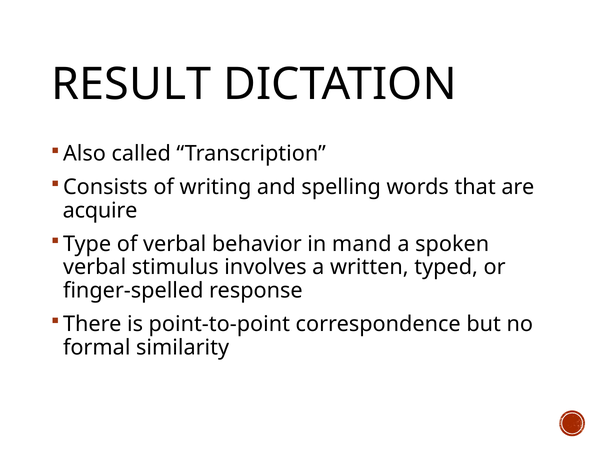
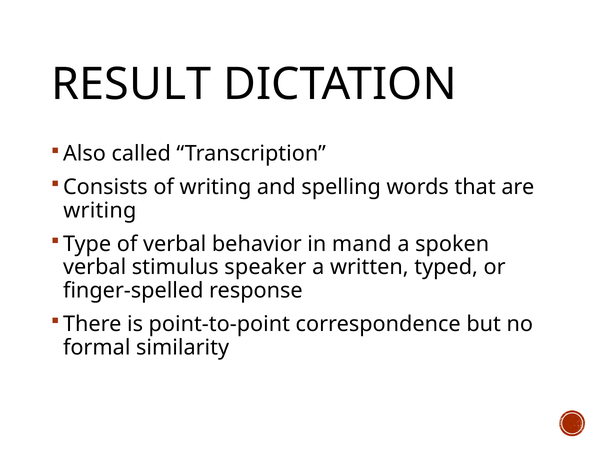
acquire at (100, 211): acquire -> writing
involves: involves -> speaker
